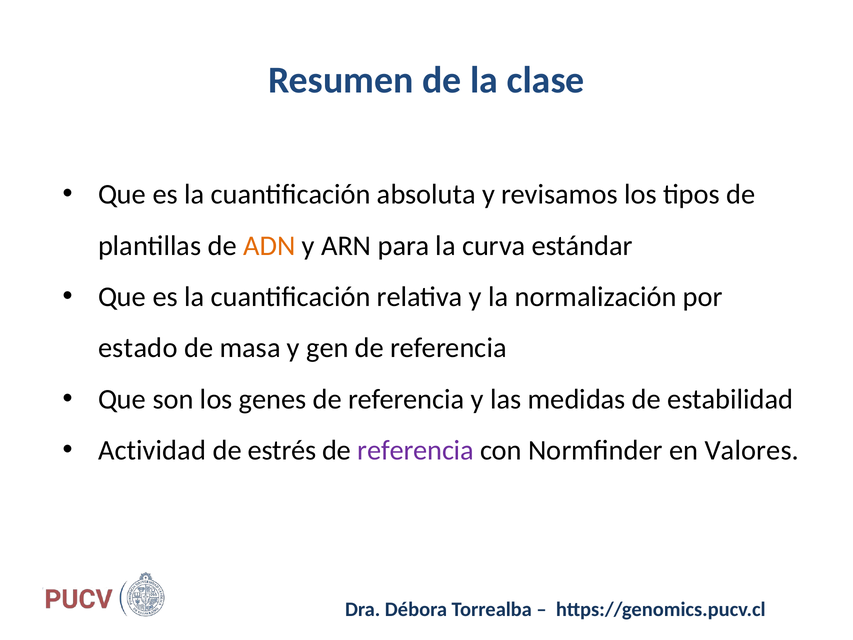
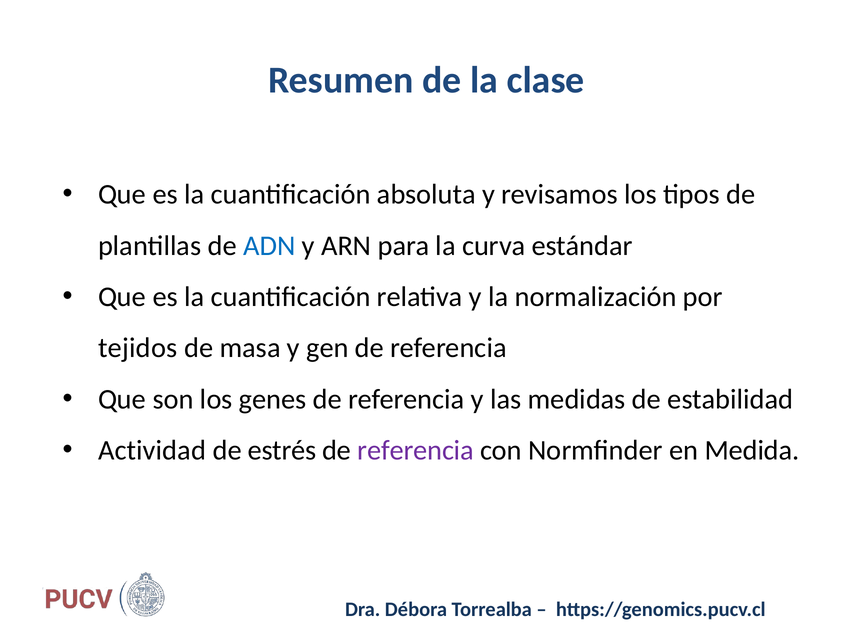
ADN colour: orange -> blue
estado: estado -> tejidos
Valores: Valores -> Medida
